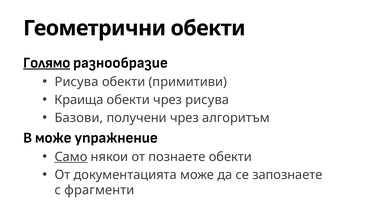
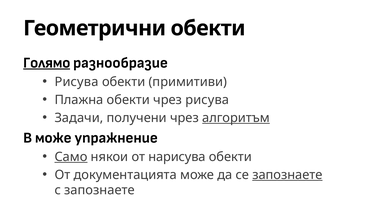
Краища: Краища -> Плажна
Базови: Базови -> Задачи
алгоритъм underline: none -> present
познаете: познаете -> нарисува
запознаете at (287, 175) underline: none -> present
с фрагменти: фрагменти -> запознаете
